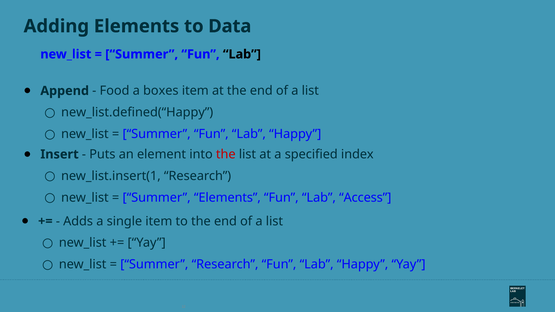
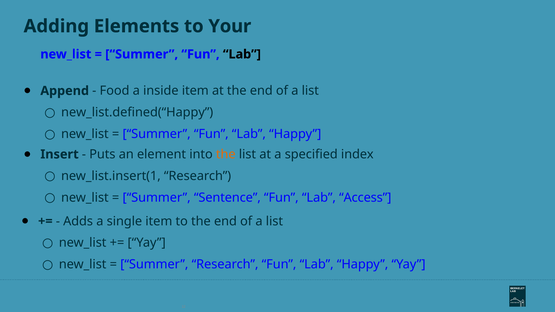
Data: Data -> Your
boxes: boxes -> inside
the at (226, 154) colour: red -> orange
Summer Elements: Elements -> Sentence
